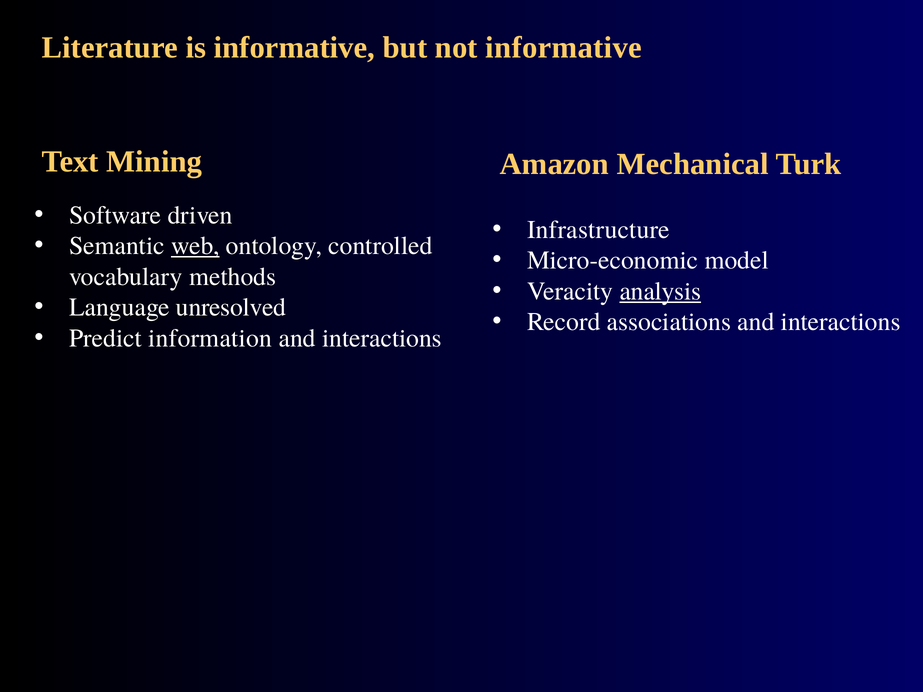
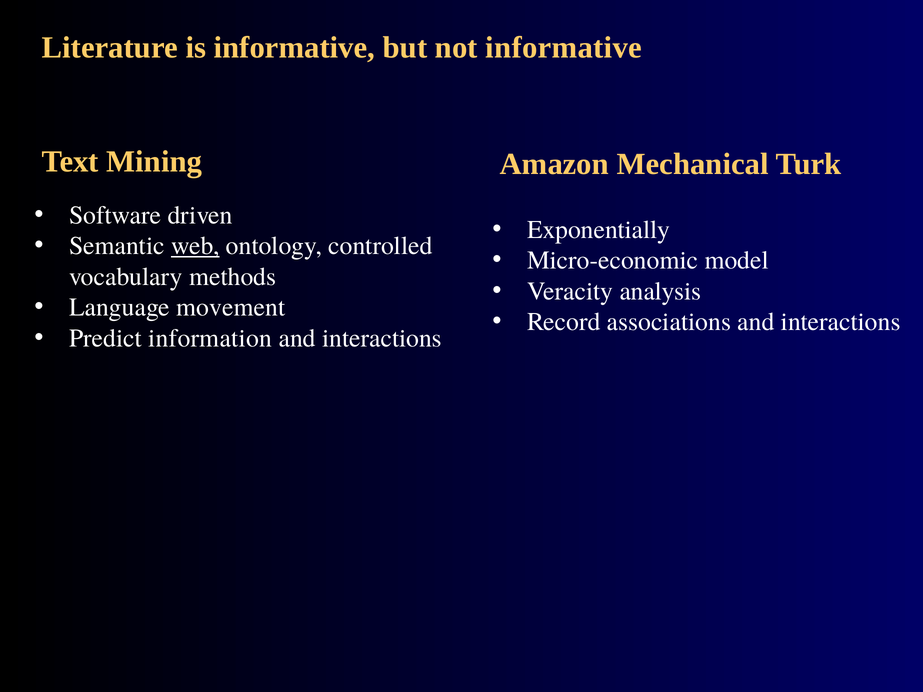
Infrastructure: Infrastructure -> Exponentially
analysis underline: present -> none
unresolved: unresolved -> movement
